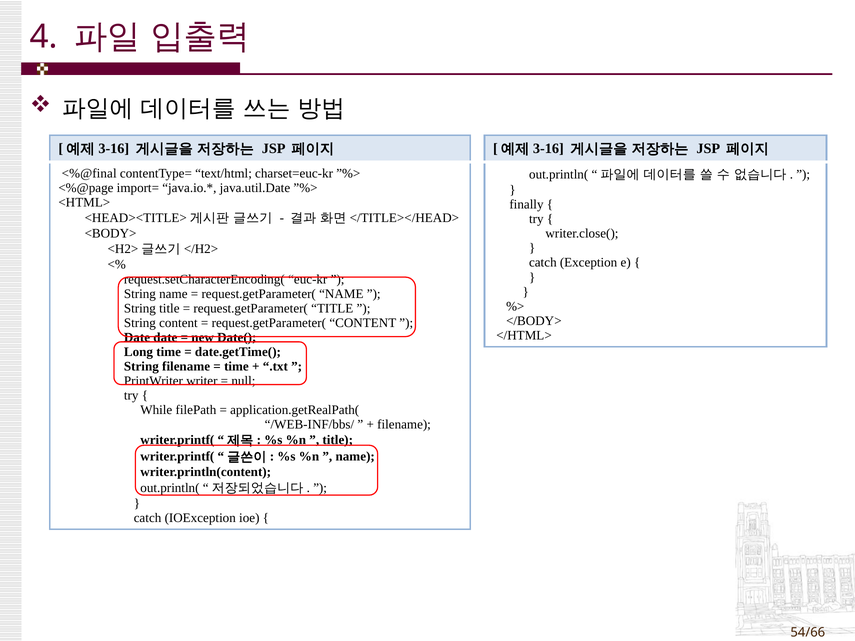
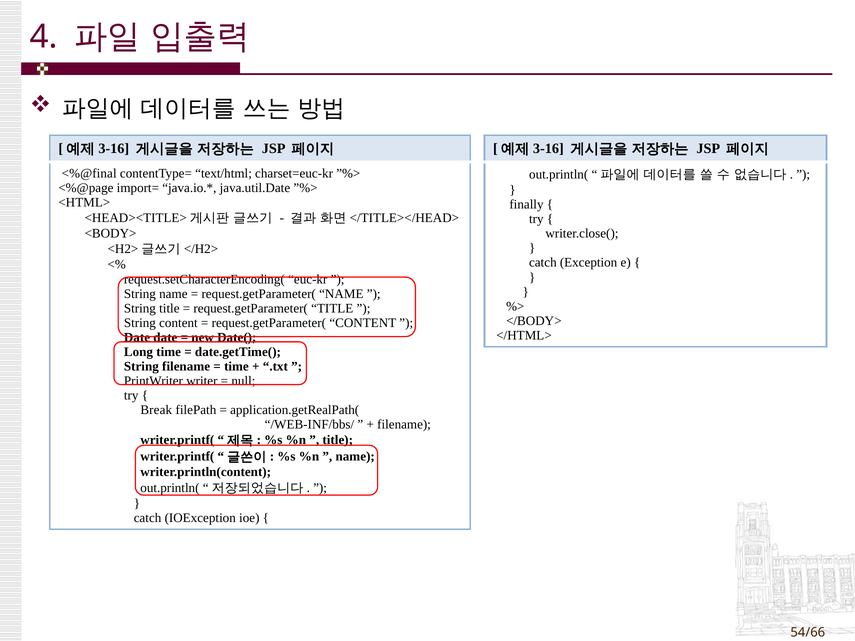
While: While -> Break
